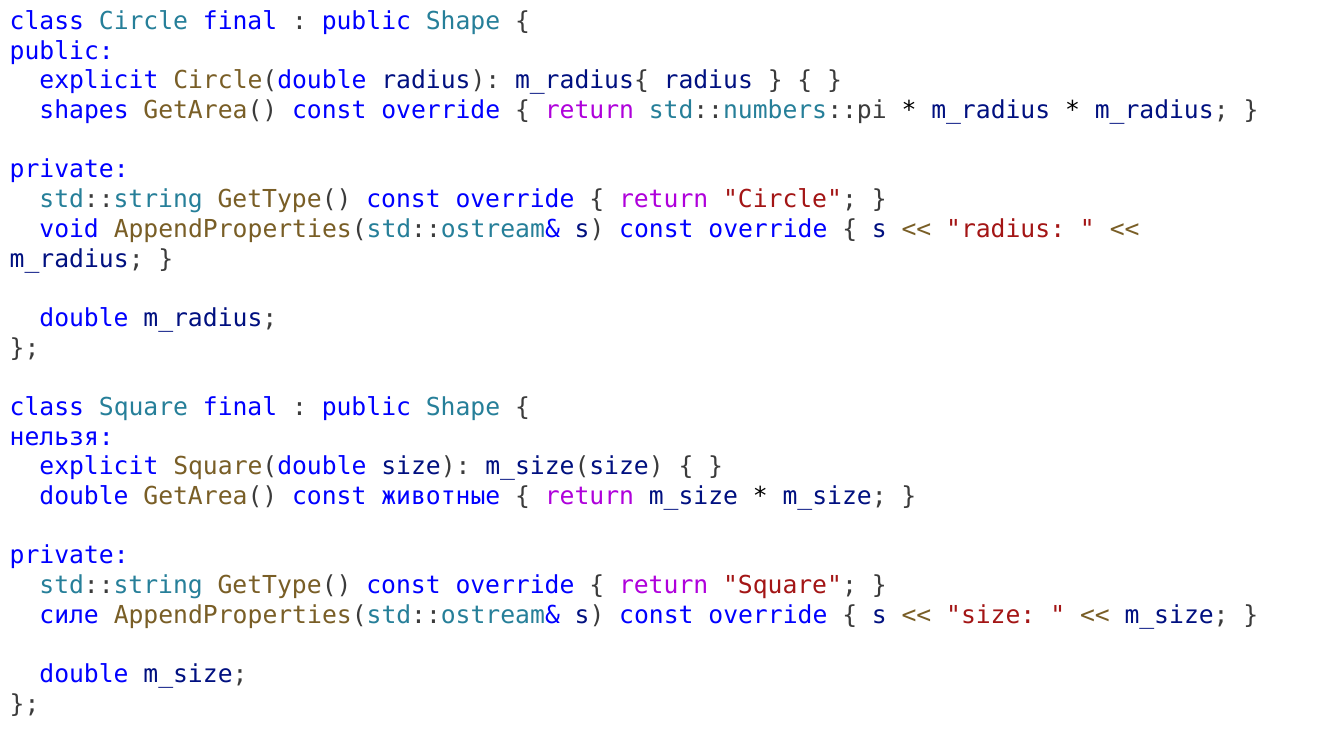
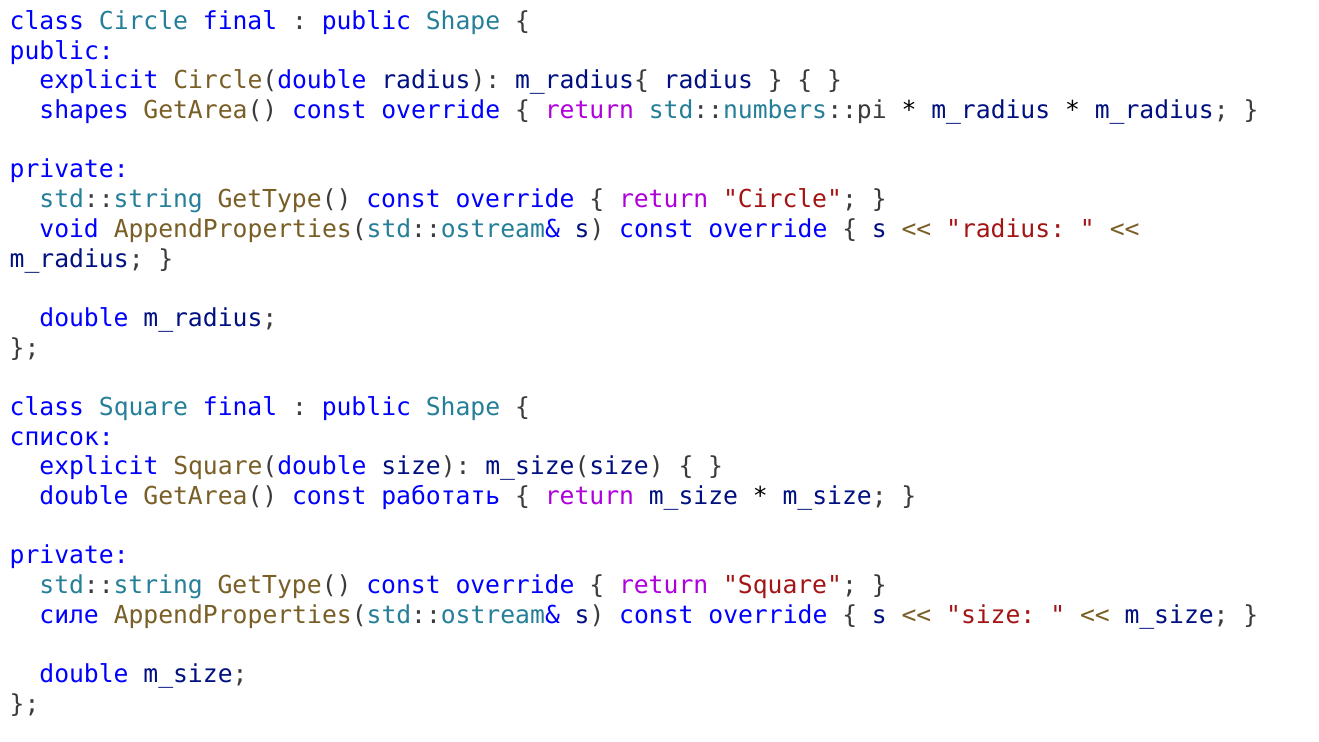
нельзя: нельзя -> список
животные: животные -> работать
